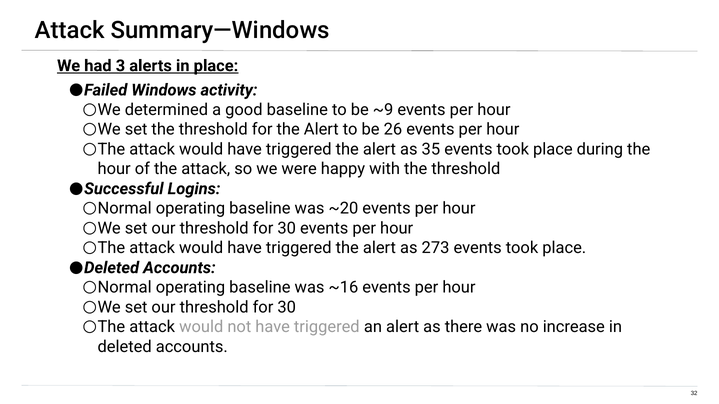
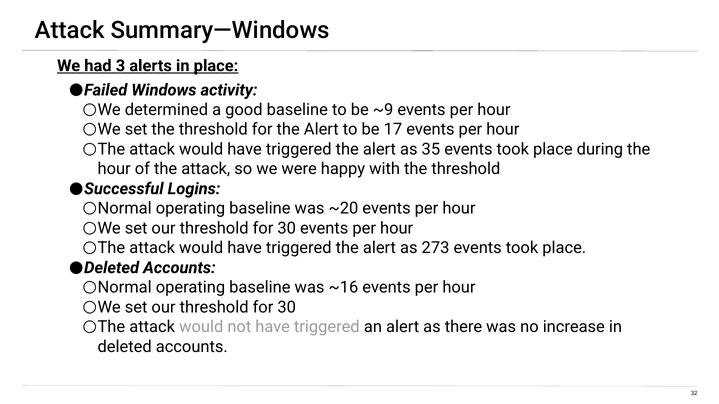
26: 26 -> 17
